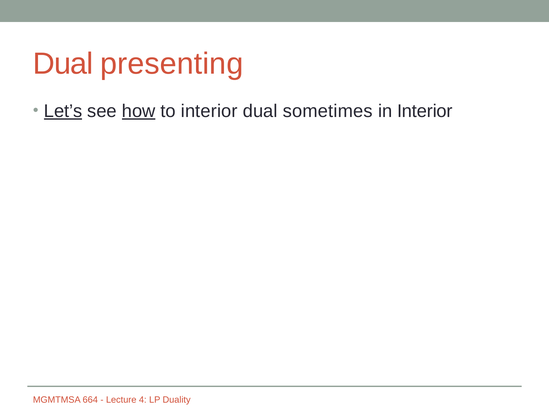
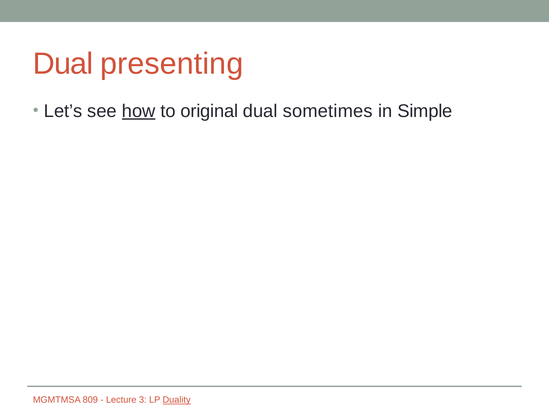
Let’s underline: present -> none
to interior: interior -> original
in Interior: Interior -> Simple
664: 664 -> 809
4: 4 -> 3
Duality underline: none -> present
